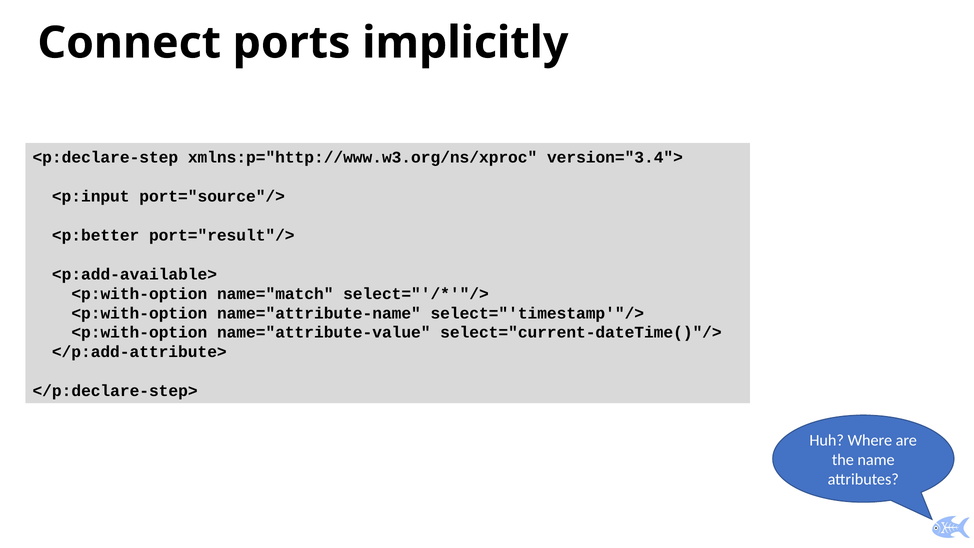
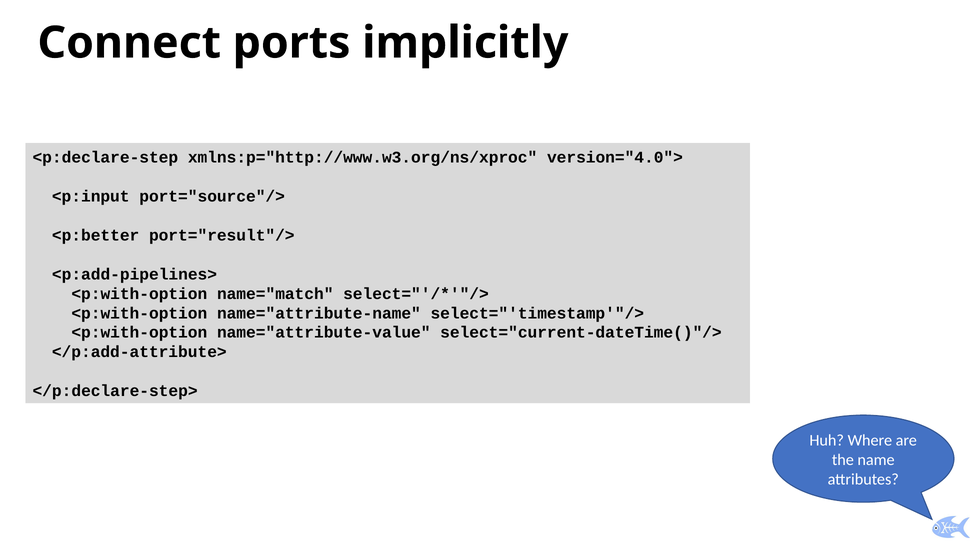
version="3.4">: version="3.4"> -> version="4.0">
<p:add-available>: <p:add-available> -> <p:add-pipelines>
